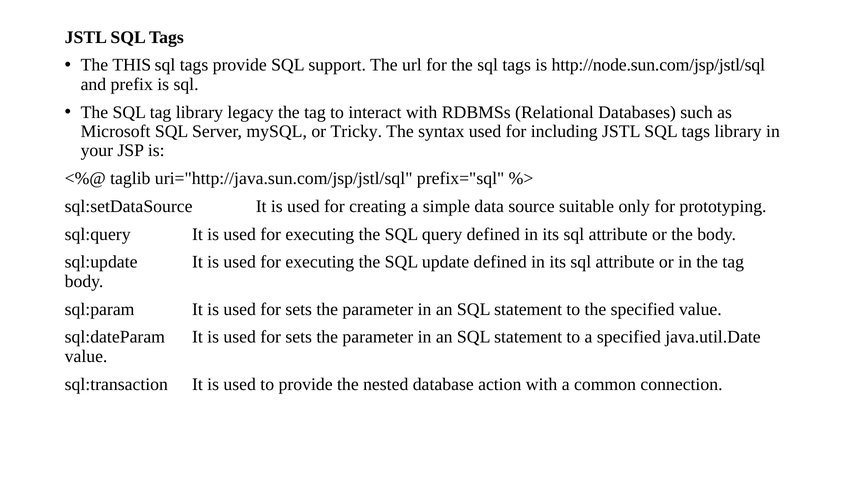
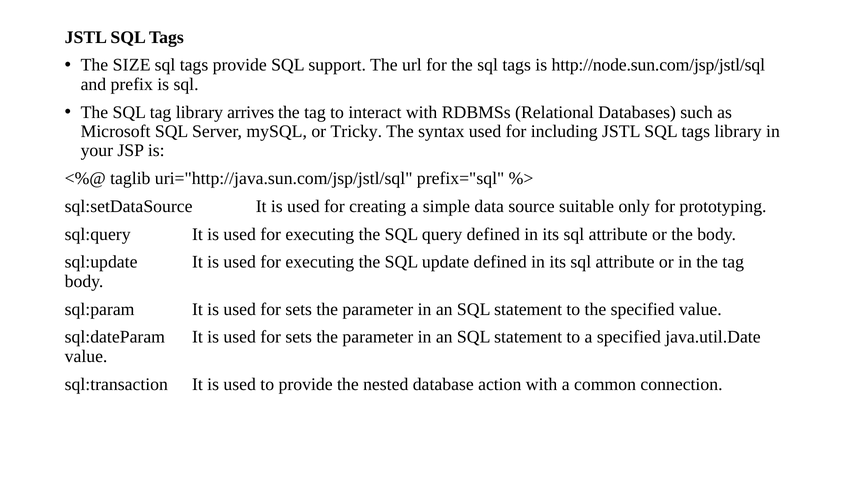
THIS: THIS -> SIZE
legacy: legacy -> arrives
